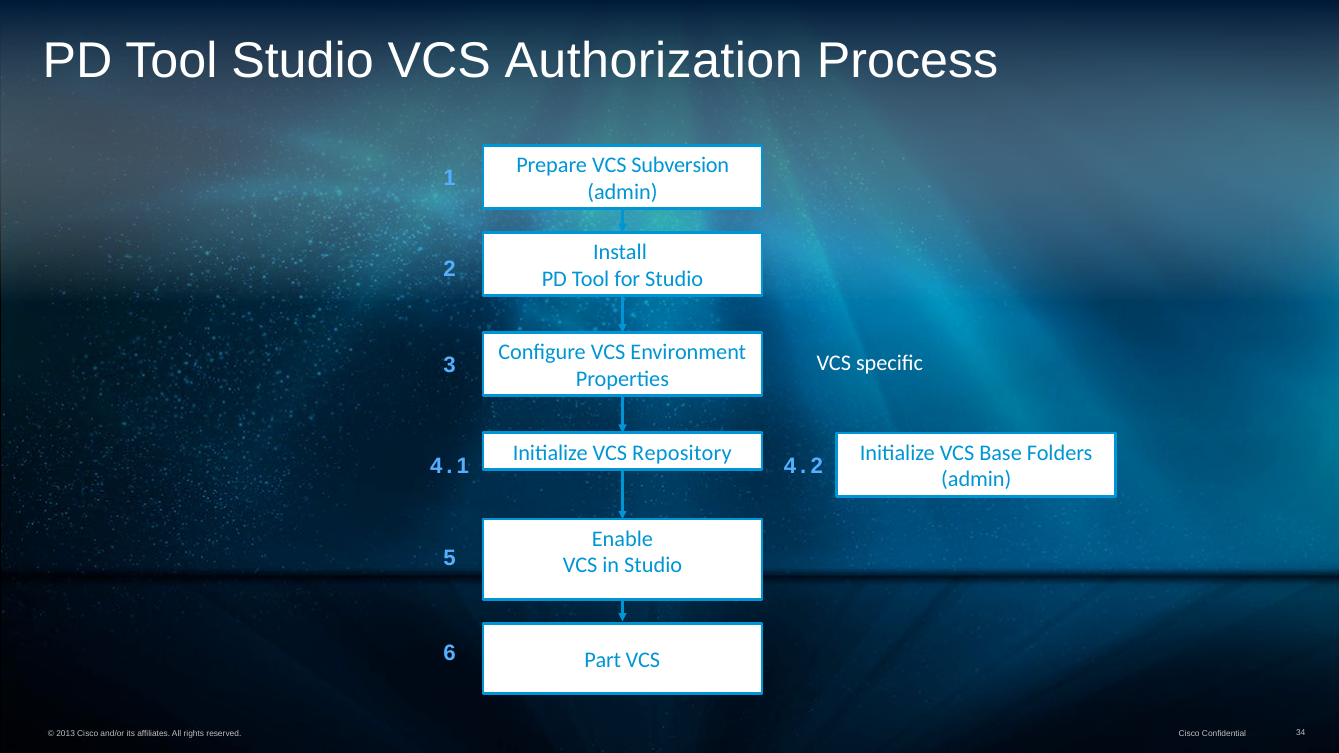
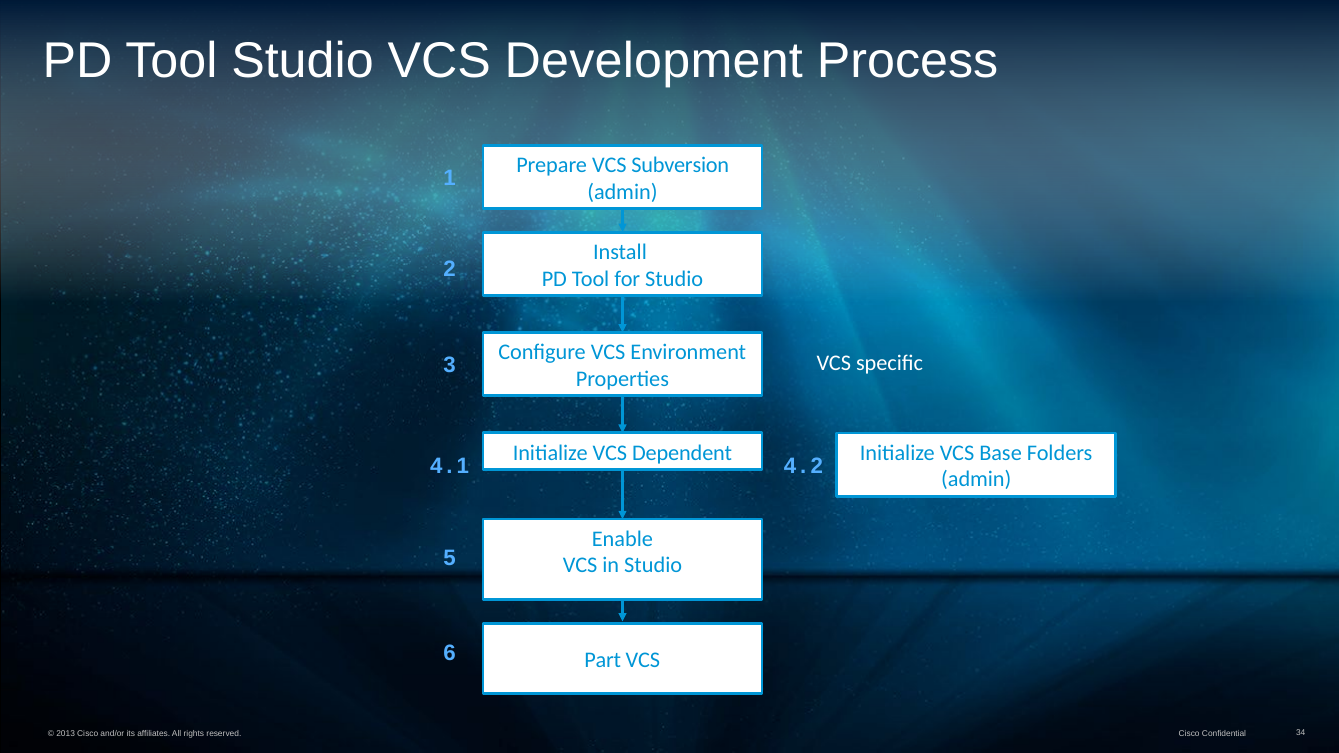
Authorization: Authorization -> Development
Repository: Repository -> Dependent
